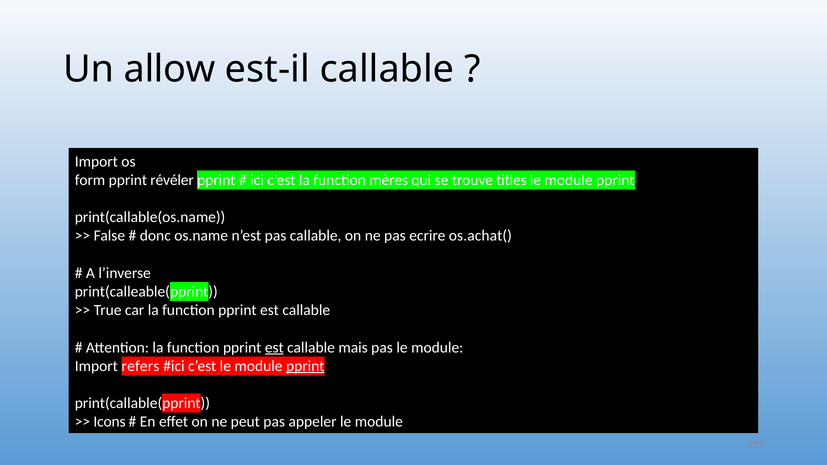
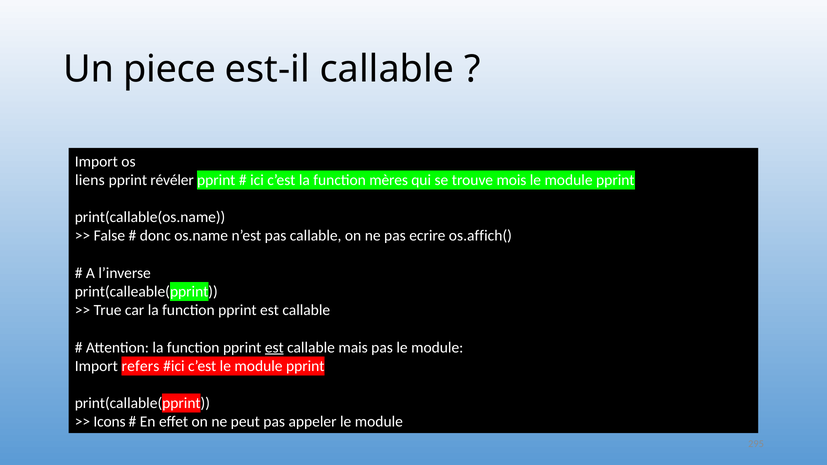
allow: allow -> piece
form: form -> liens
titles: titles -> mois
os.achat(: os.achat( -> os.affich(
pprint at (305, 366) underline: present -> none
